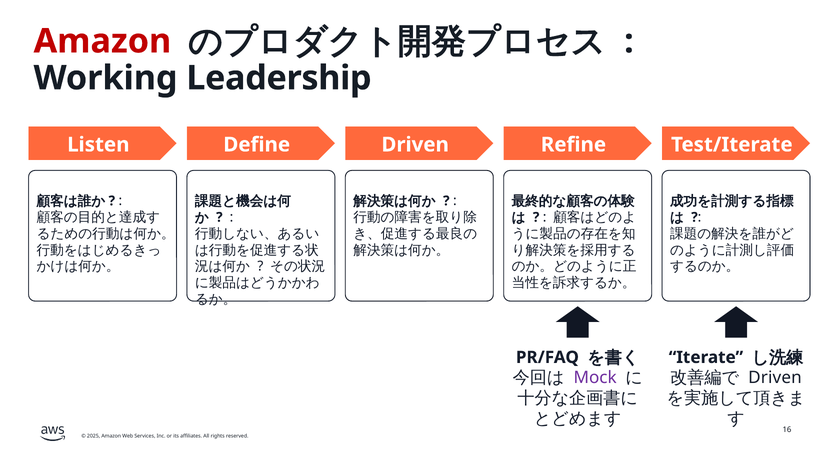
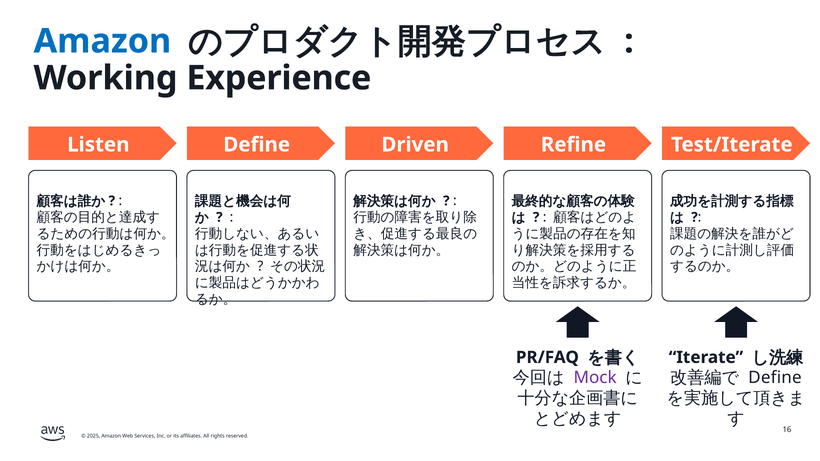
Amazon at (102, 41) colour: red -> blue
Leadership: Leadership -> Experience
Driven at (775, 378): Driven -> Define
